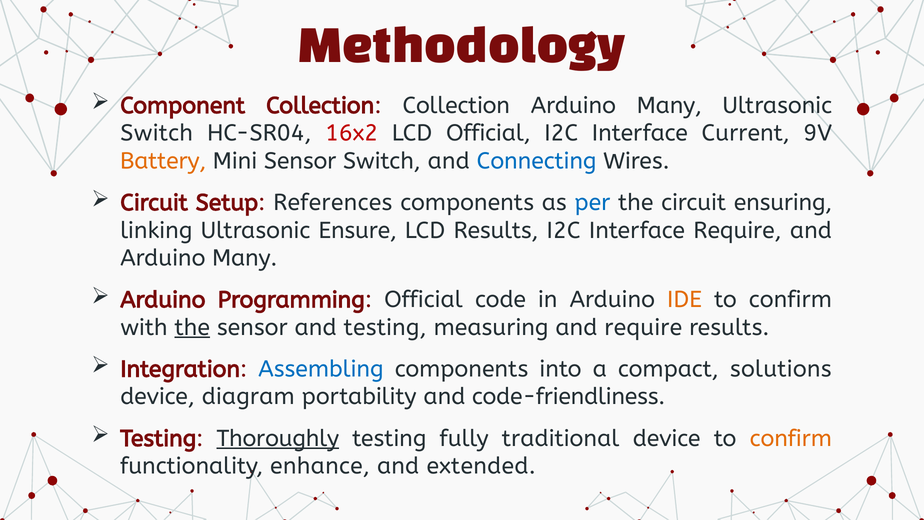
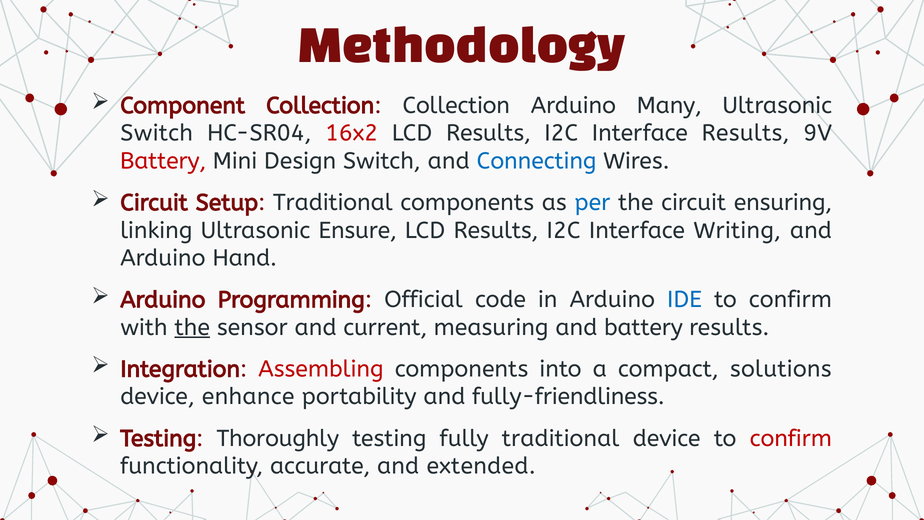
Official at (488, 133): Official -> Results
Interface Current: Current -> Results
Battery at (163, 161) colour: orange -> red
Mini Sensor: Sensor -> Design
Setup References: References -> Traditional
Interface Require: Require -> Writing
Many at (245, 258): Many -> Hand
IDE colour: orange -> blue
and testing: testing -> current
and require: require -> battery
Assembling colour: blue -> red
diagram: diagram -> enhance
code-friendliness: code-friendliness -> fully-friendliness
Thoroughly underline: present -> none
confirm at (791, 438) colour: orange -> red
enhance: enhance -> accurate
